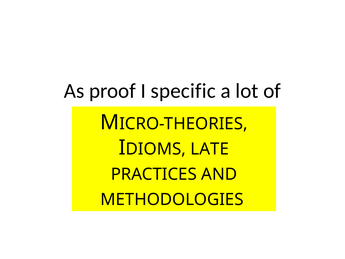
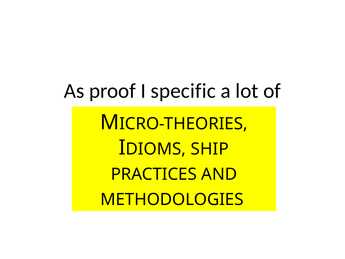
LATE: LATE -> SHIP
